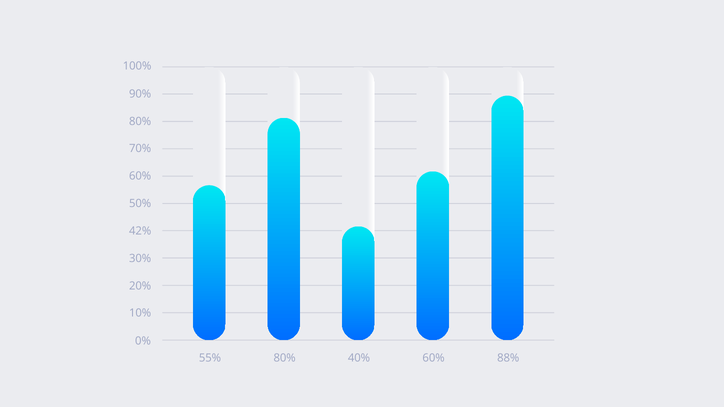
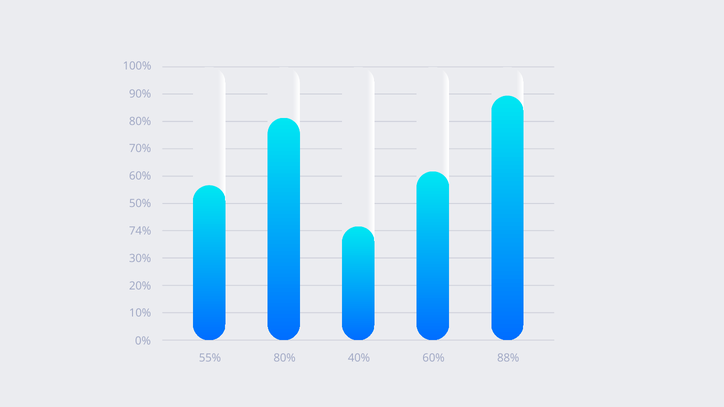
42%: 42% -> 74%
